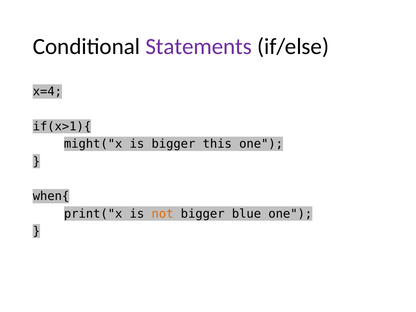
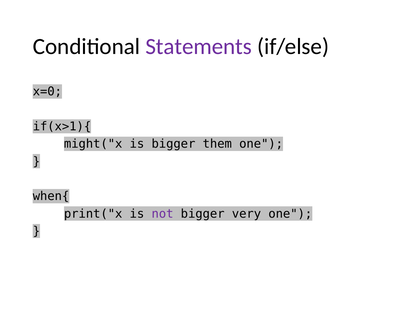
x=4: x=4 -> x=0
this: this -> them
not colour: orange -> purple
blue: blue -> very
